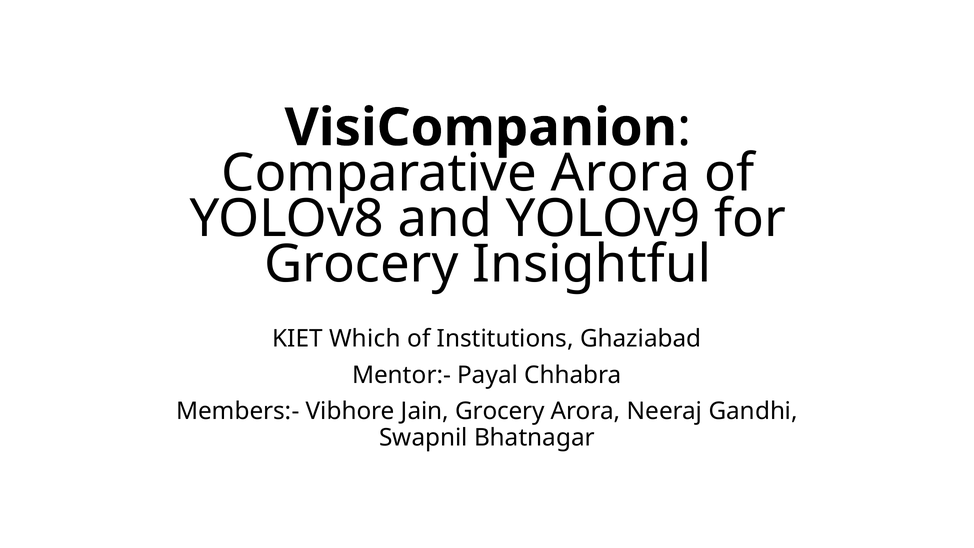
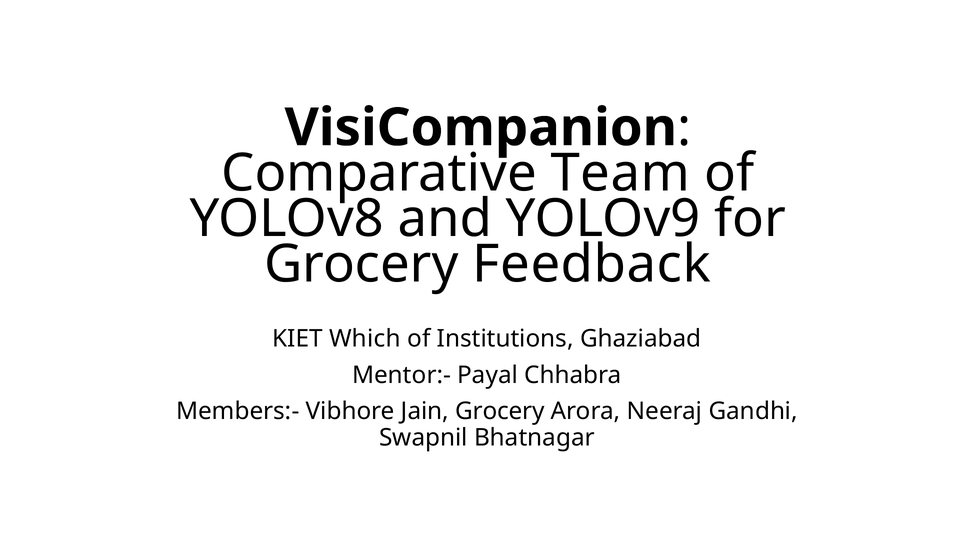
Comparative Arora: Arora -> Team
Insightful: Insightful -> Feedback
